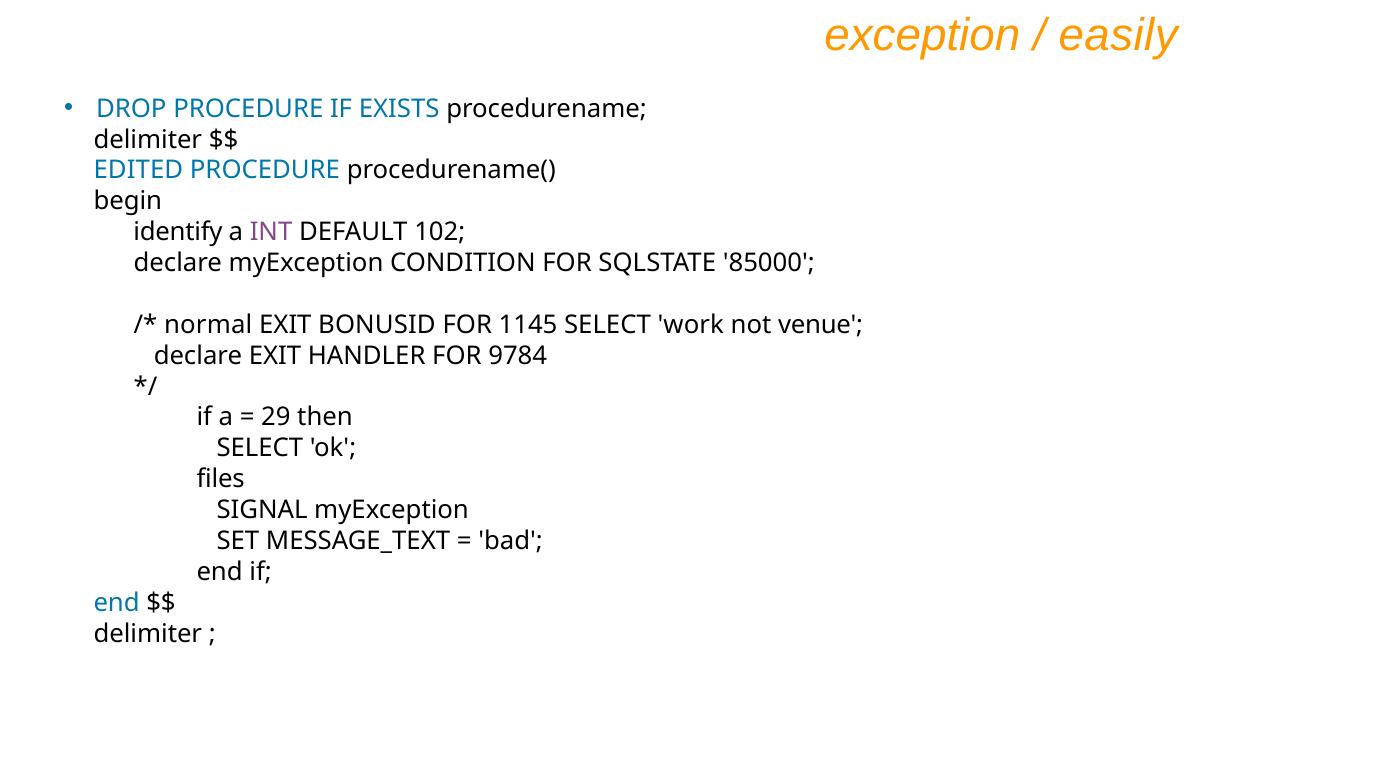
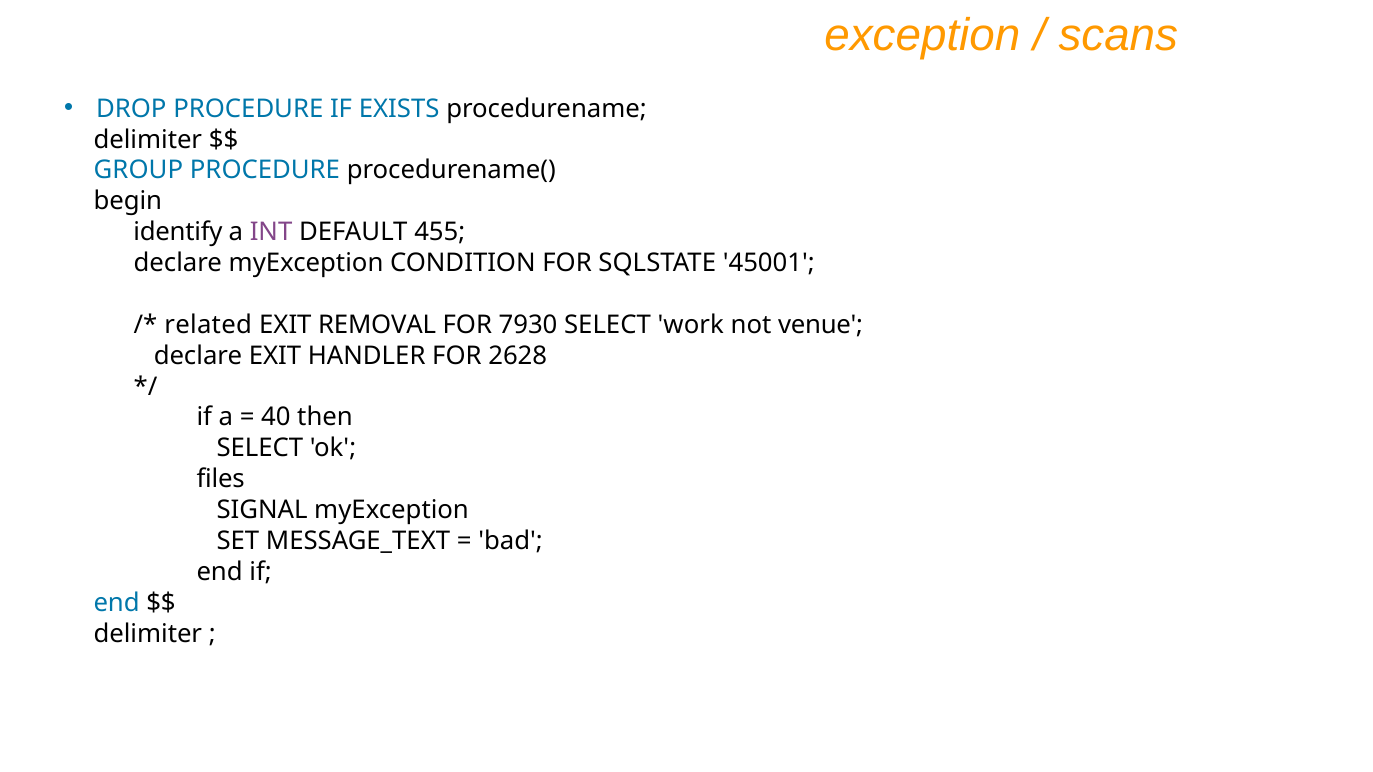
easily: easily -> scans
EDITED: EDITED -> GROUP
102: 102 -> 455
85000: 85000 -> 45001
normal: normal -> related
BONUSID: BONUSID -> REMOVAL
1145: 1145 -> 7930
9784: 9784 -> 2628
29: 29 -> 40
